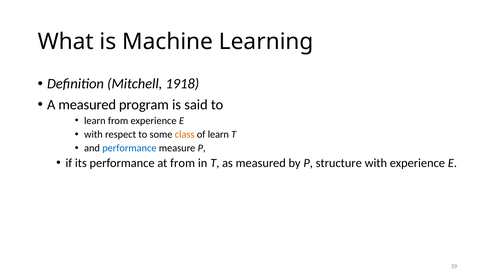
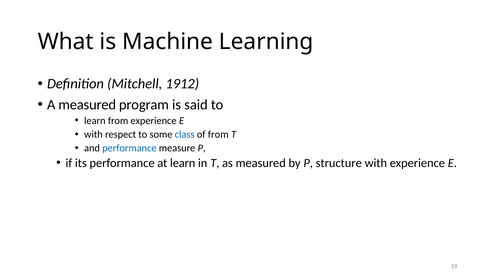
1918: 1918 -> 1912
class colour: orange -> blue
of learn: learn -> from
at from: from -> learn
